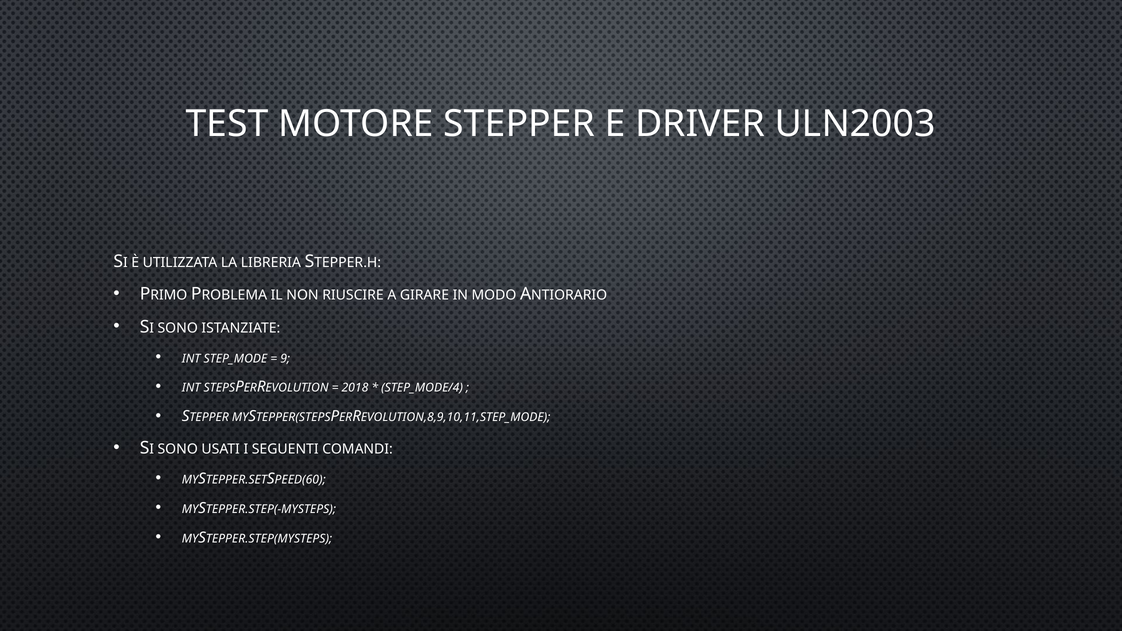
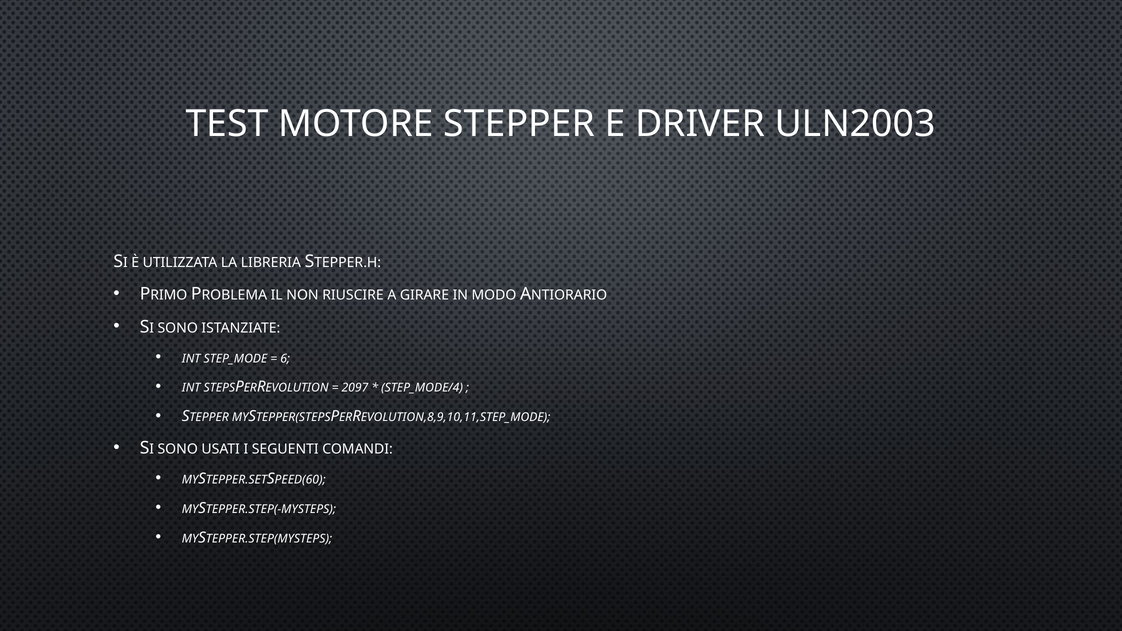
9: 9 -> 6
2018: 2018 -> 2097
